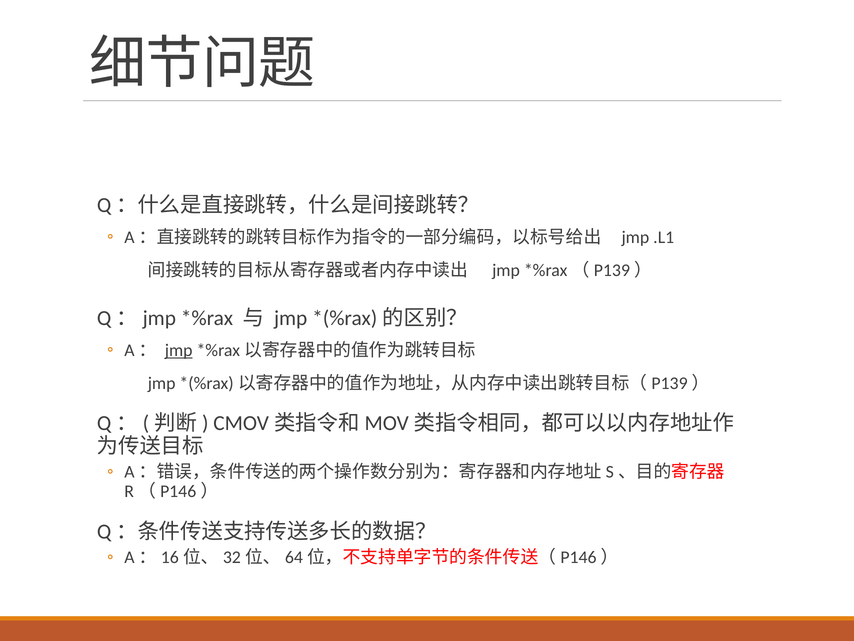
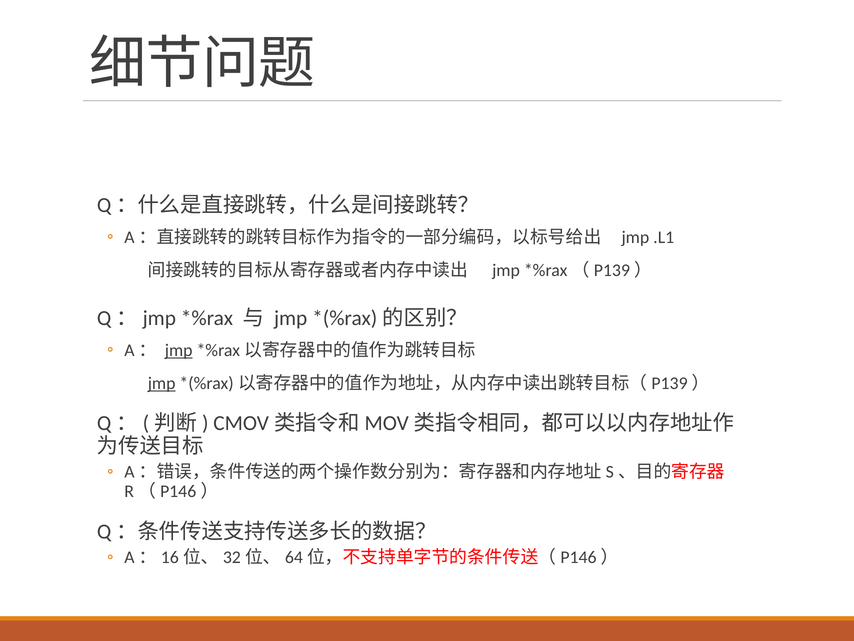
jmp at (162, 383) underline: none -> present
